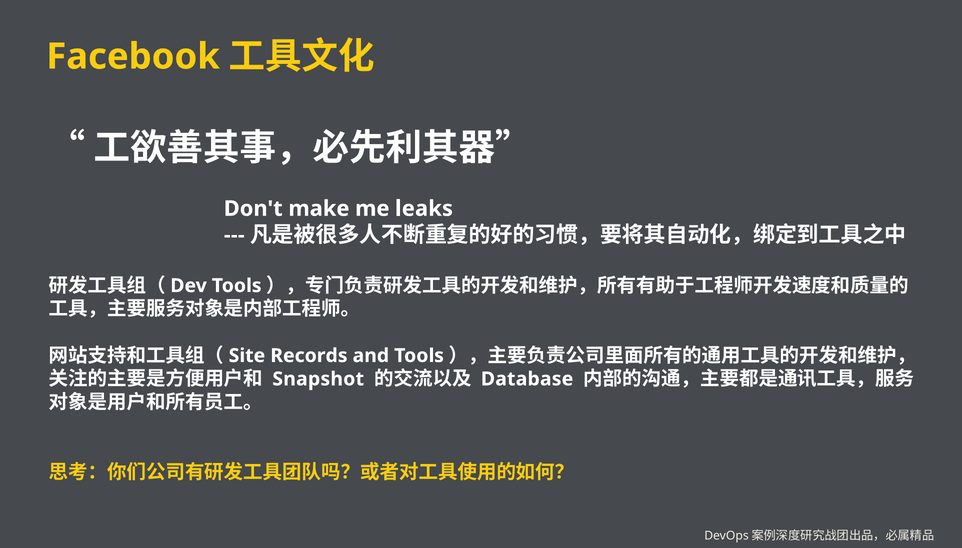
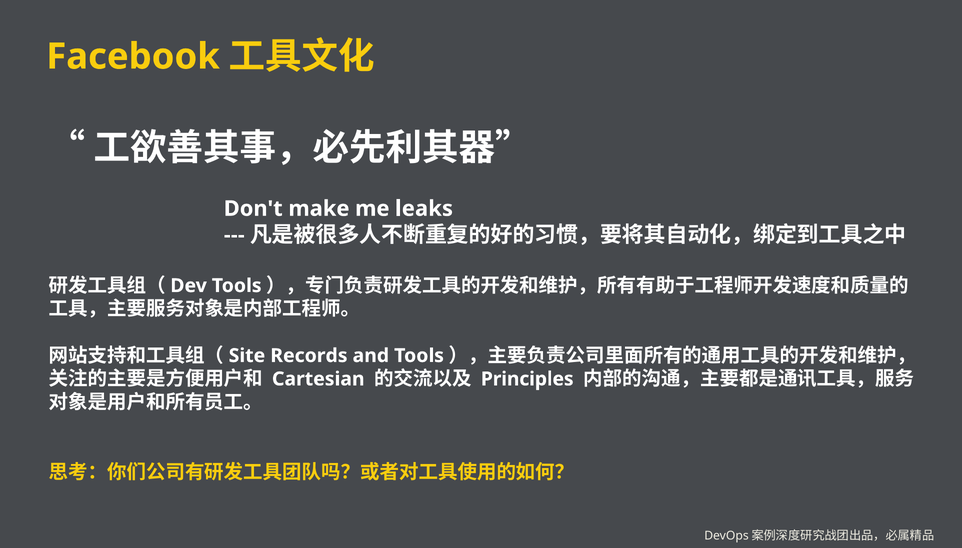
Snapshot: Snapshot -> Cartesian
Database: Database -> Principles
